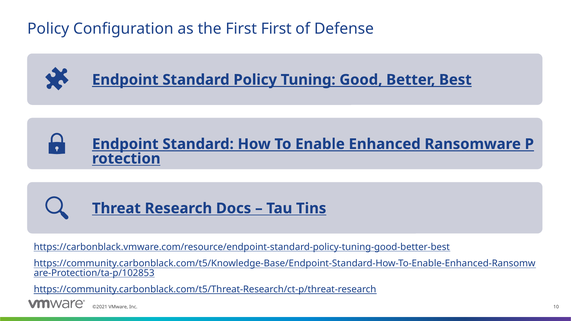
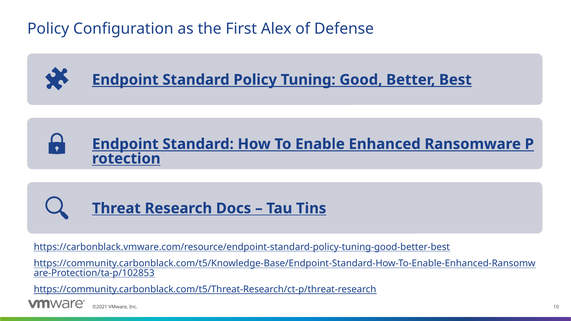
First First: First -> Alex
